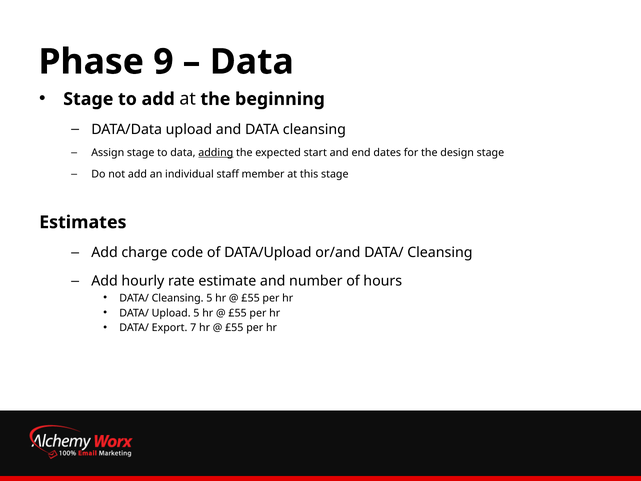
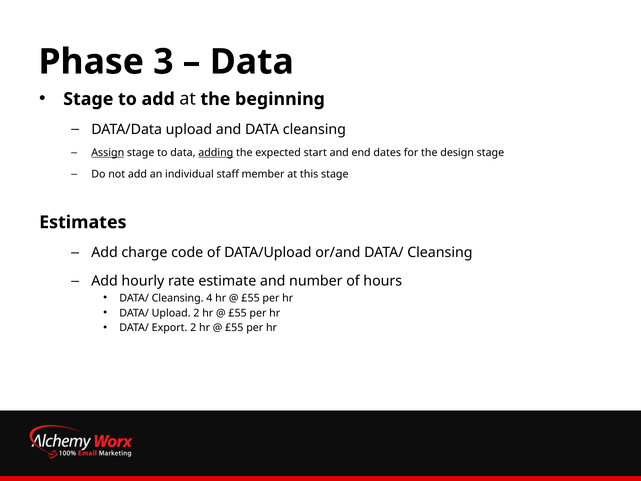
9: 9 -> 3
Assign underline: none -> present
Cleansing 5: 5 -> 4
Upload 5: 5 -> 2
Export 7: 7 -> 2
